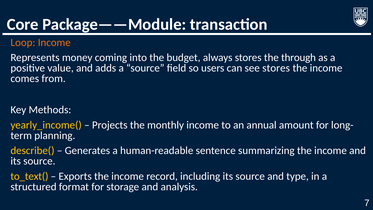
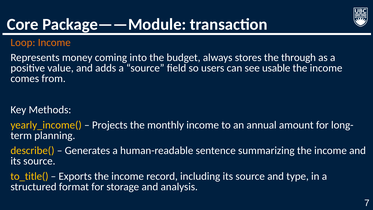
see stores: stores -> usable
to_text(: to_text( -> to_title(
